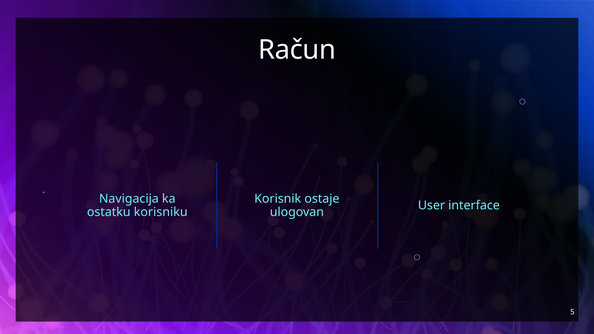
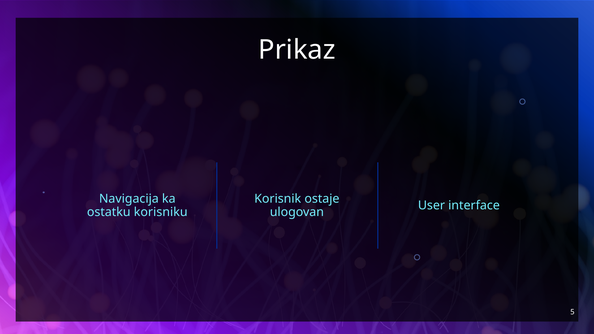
Račun: Račun -> Prikaz
